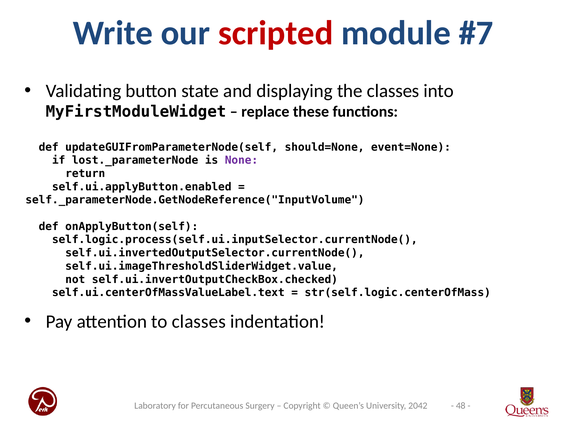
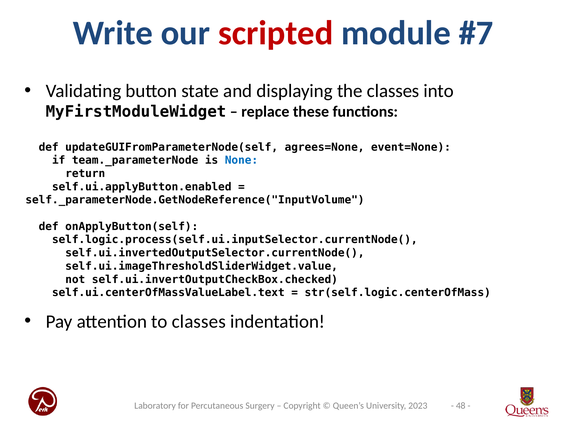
should=None: should=None -> agrees=None
lost._parameterNode: lost._parameterNode -> team._parameterNode
None colour: purple -> blue
2042: 2042 -> 2023
